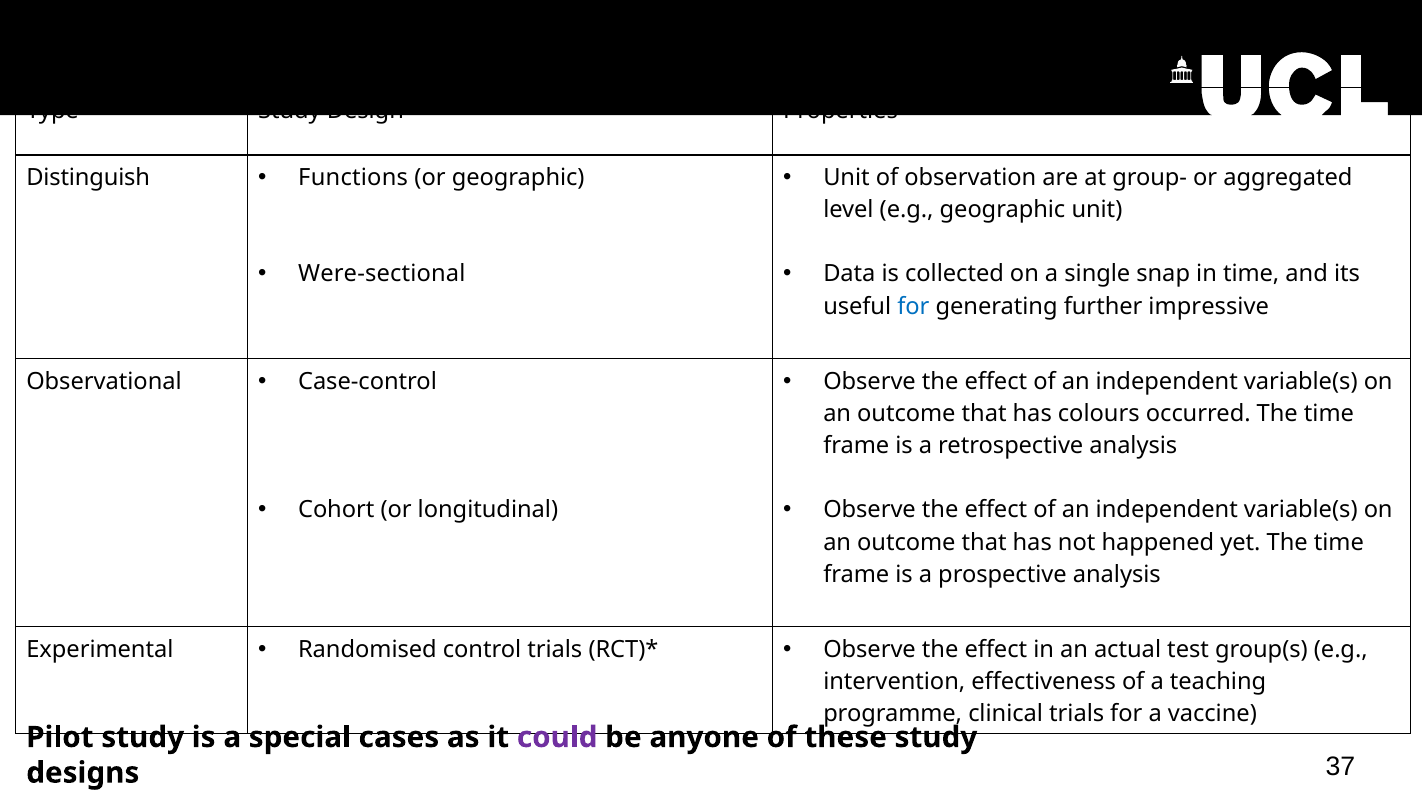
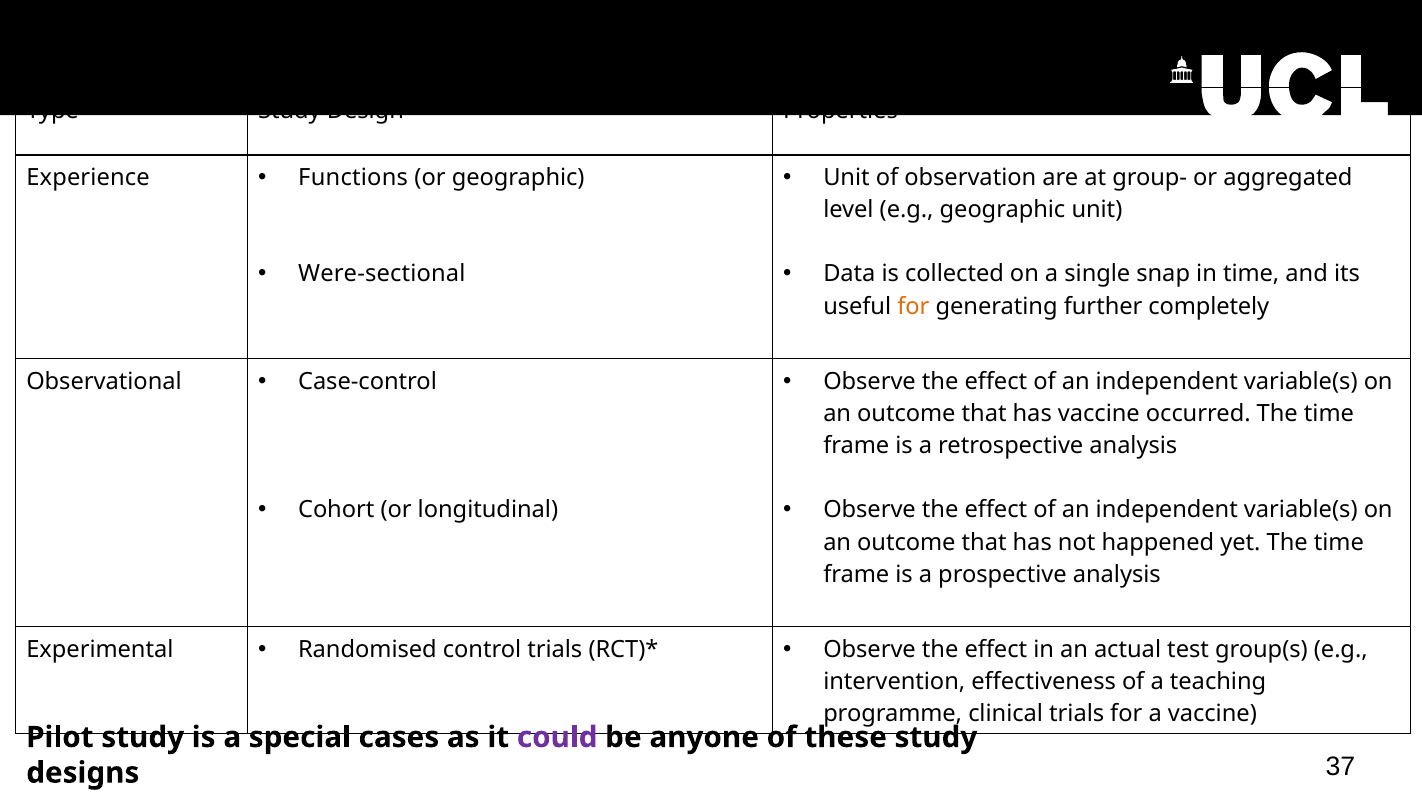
Distinguish: Distinguish -> Experience
for at (913, 306) colour: blue -> orange
impressive: impressive -> completely
has colours: colours -> vaccine
